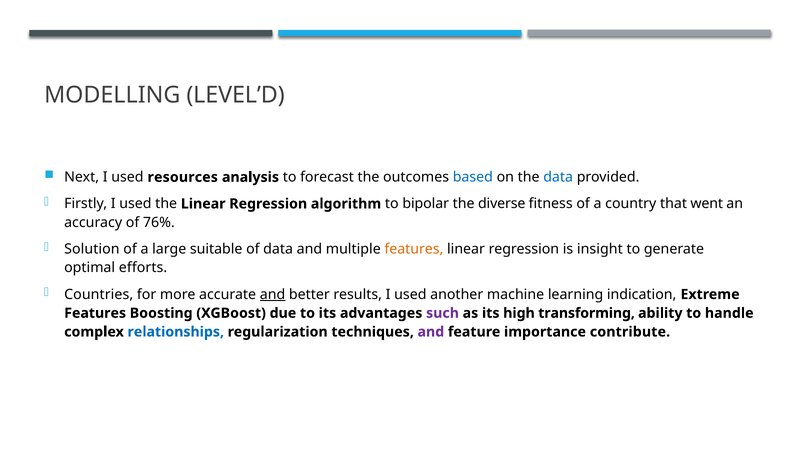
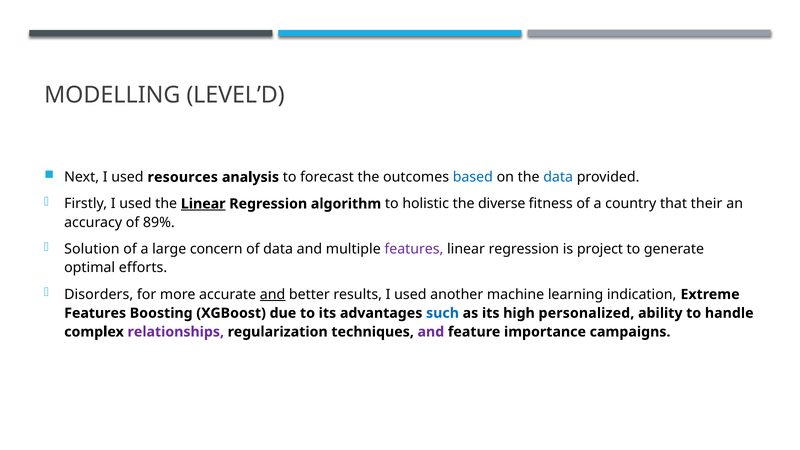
Linear at (203, 204) underline: none -> present
bipolar: bipolar -> holistic
went: went -> their
76%: 76% -> 89%
suitable: suitable -> concern
features at (414, 249) colour: orange -> purple
insight: insight -> project
Countries: Countries -> Disorders
such colour: purple -> blue
transforming: transforming -> personalized
relationships colour: blue -> purple
contribute: contribute -> campaigns
